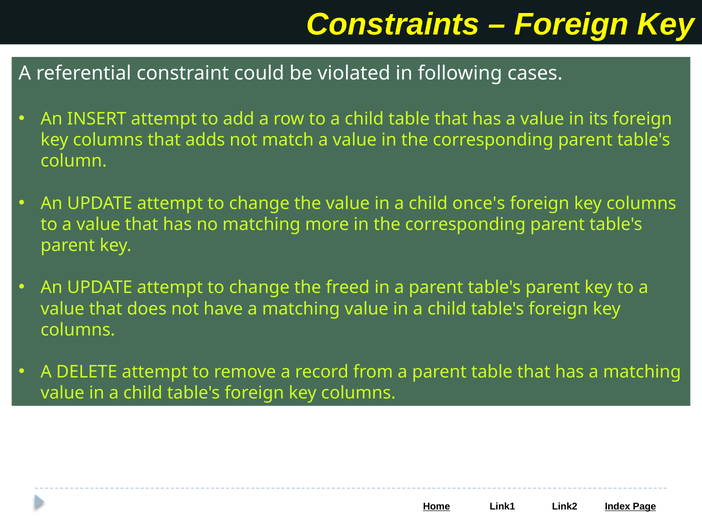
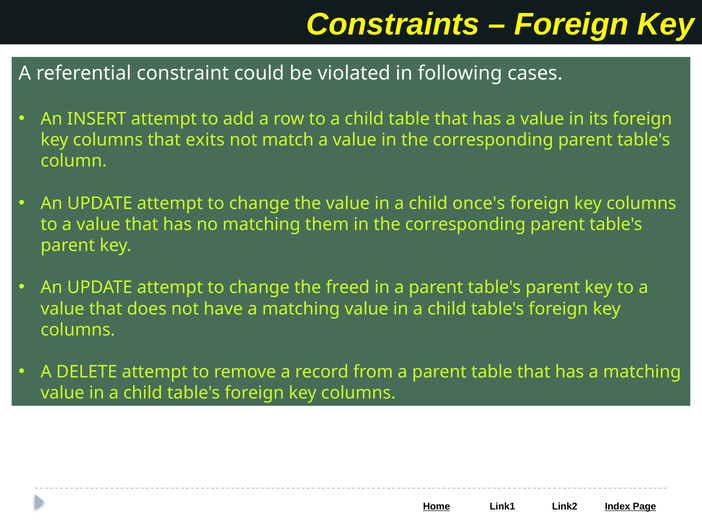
adds: adds -> exits
more: more -> them
